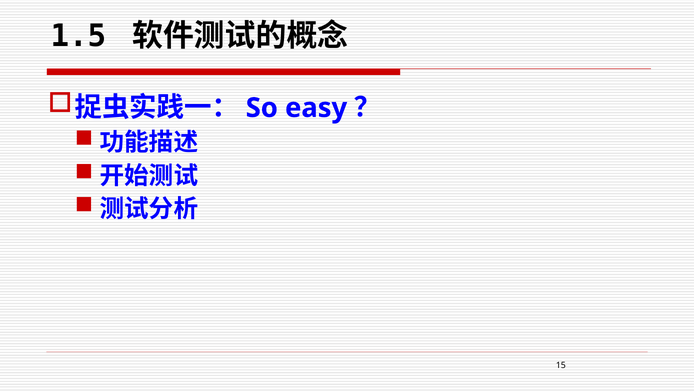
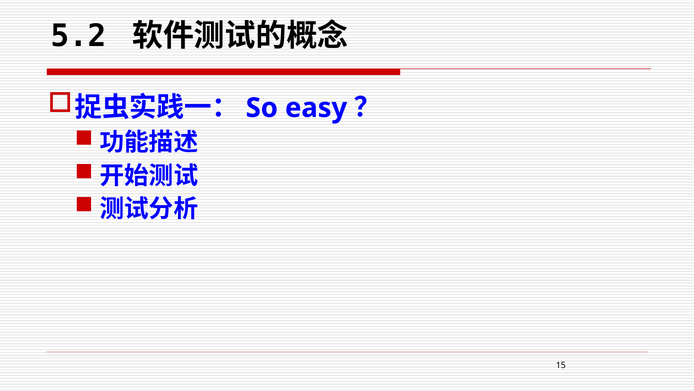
1.5: 1.5 -> 5.2
